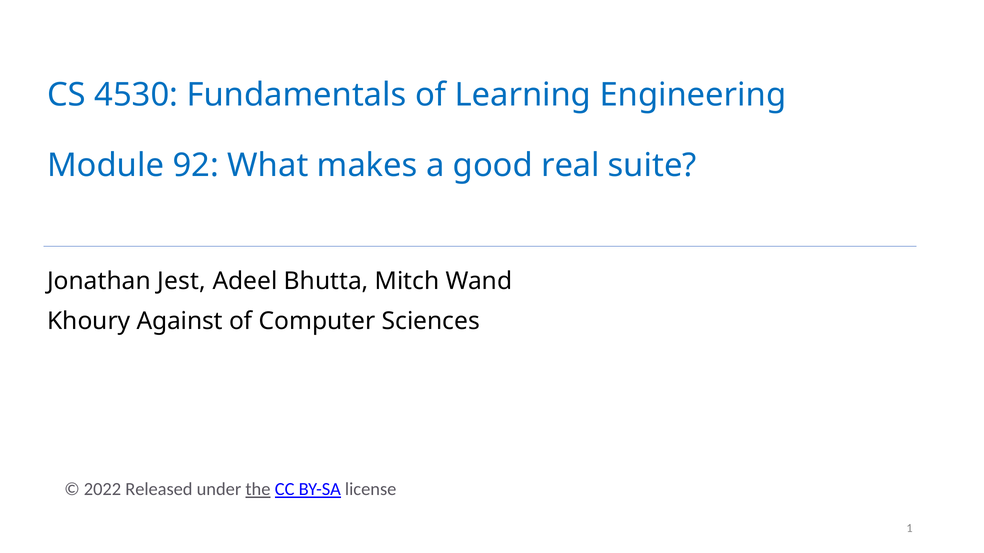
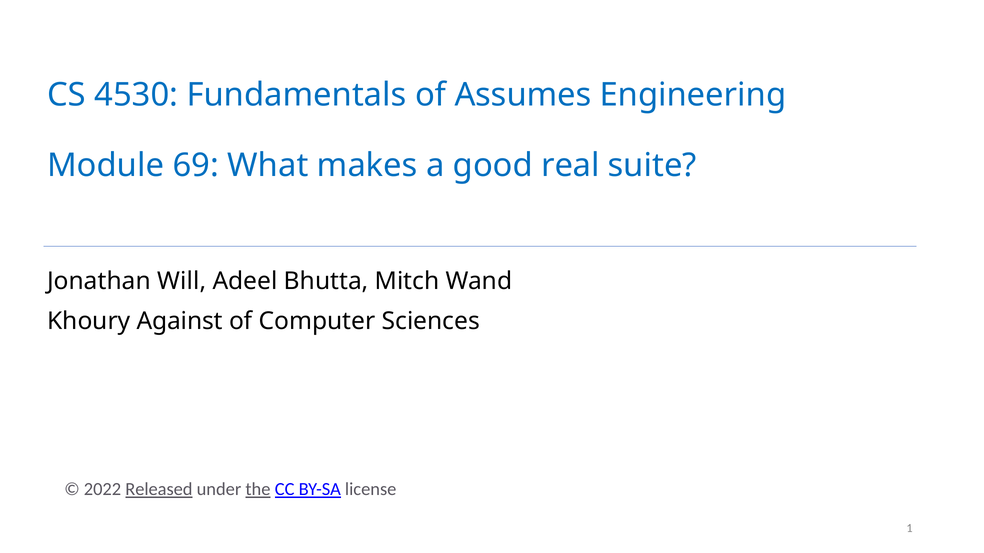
Learning: Learning -> Assumes
92: 92 -> 69
Jest: Jest -> Will
Released underline: none -> present
